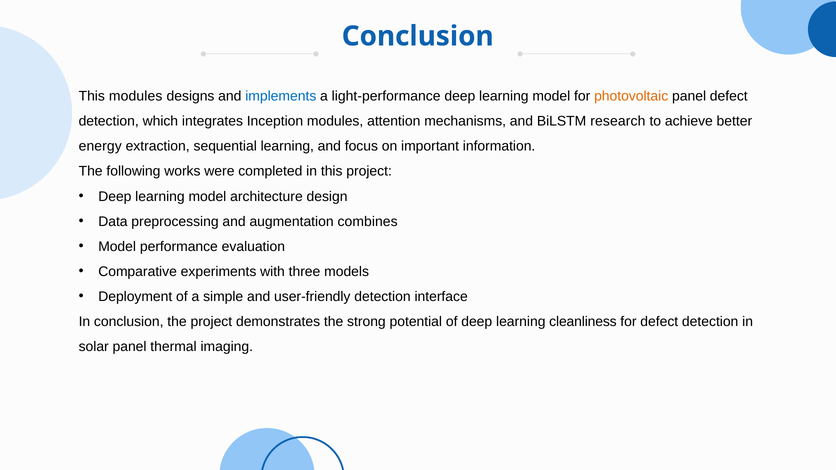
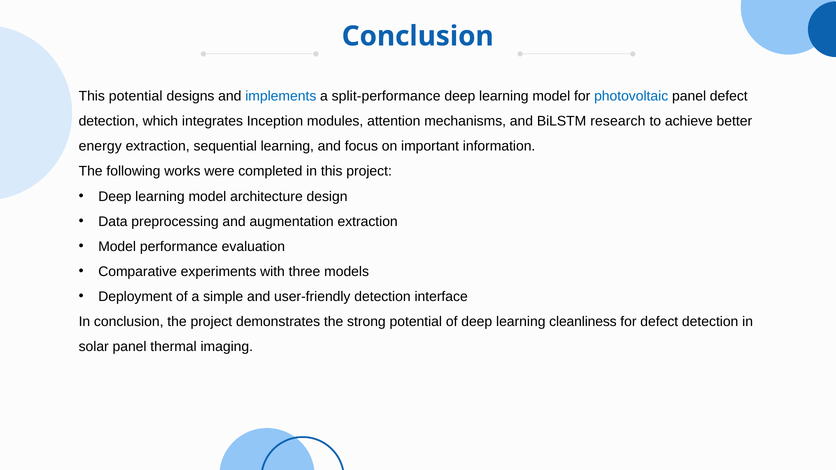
This modules: modules -> potential
light-performance: light-performance -> split-performance
photovoltaic colour: orange -> blue
augmentation combines: combines -> extraction
